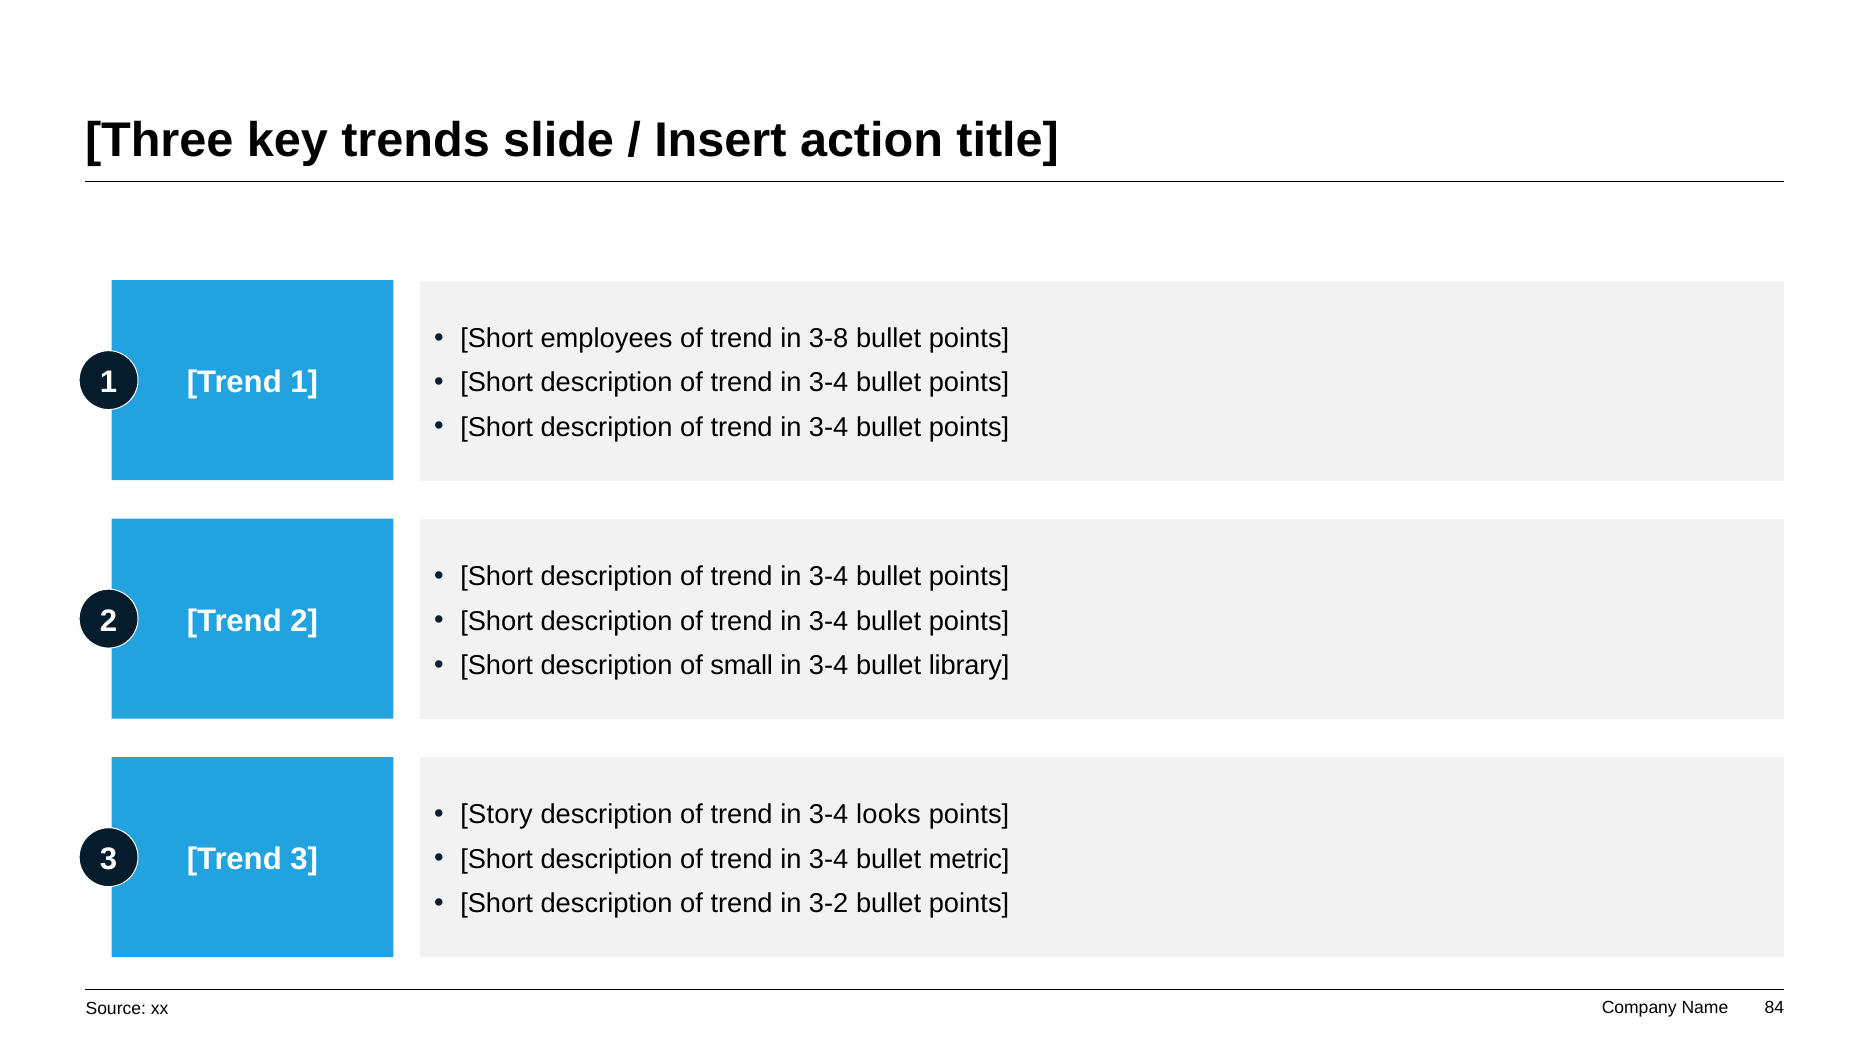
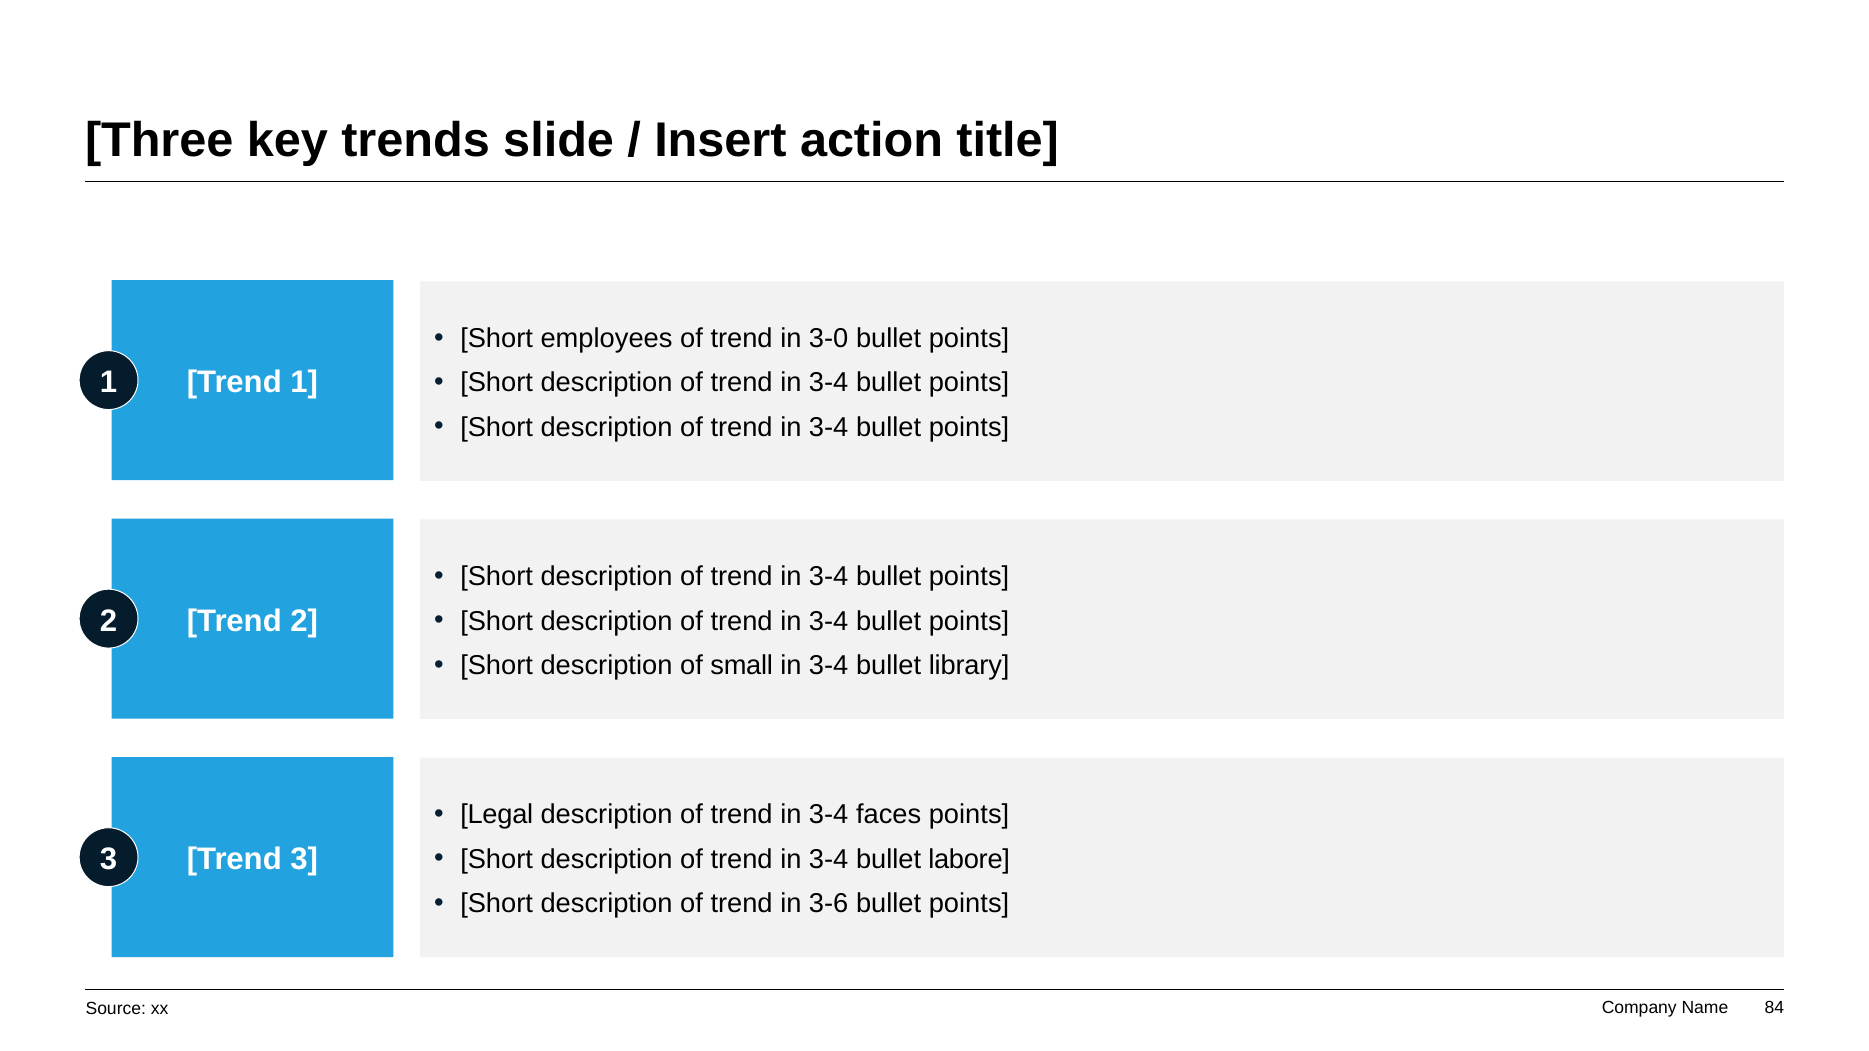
3-8: 3-8 -> 3-0
Story: Story -> Legal
looks: looks -> faces
metric: metric -> labore
3-2: 3-2 -> 3-6
